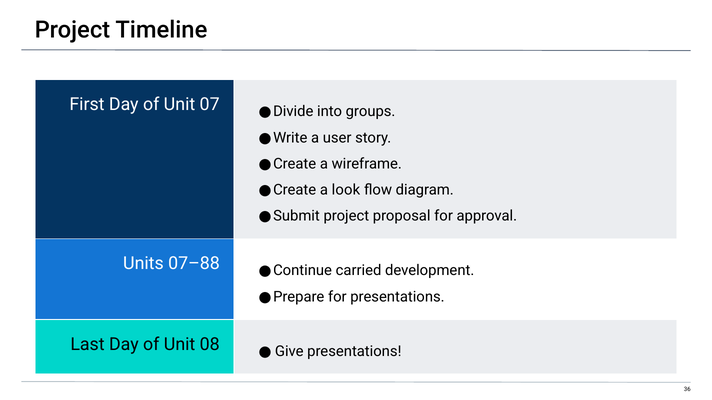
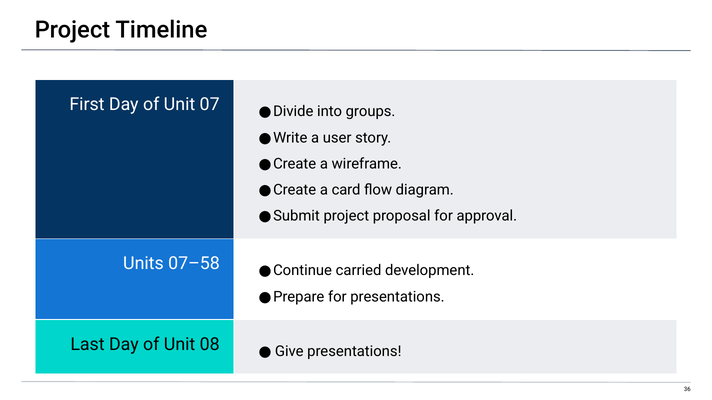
look: look -> card
07–88: 07–88 -> 07–58
